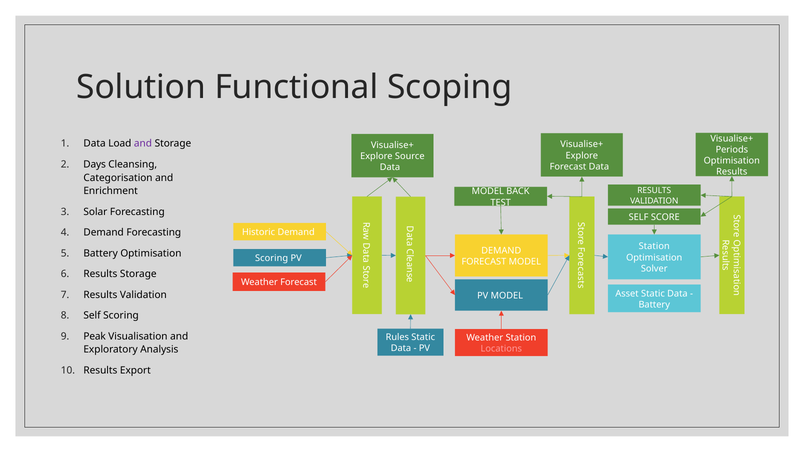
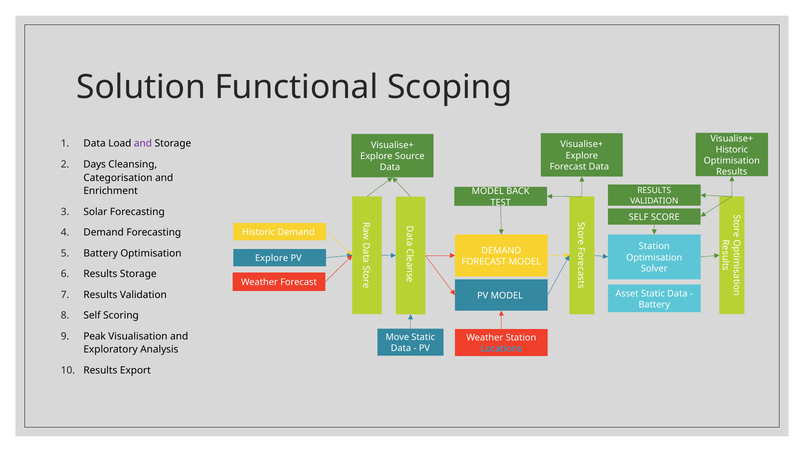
Periods at (732, 150): Periods -> Historic
Scoring at (272, 258): Scoring -> Explore
Rules: Rules -> Move
Locations colour: pink -> light blue
